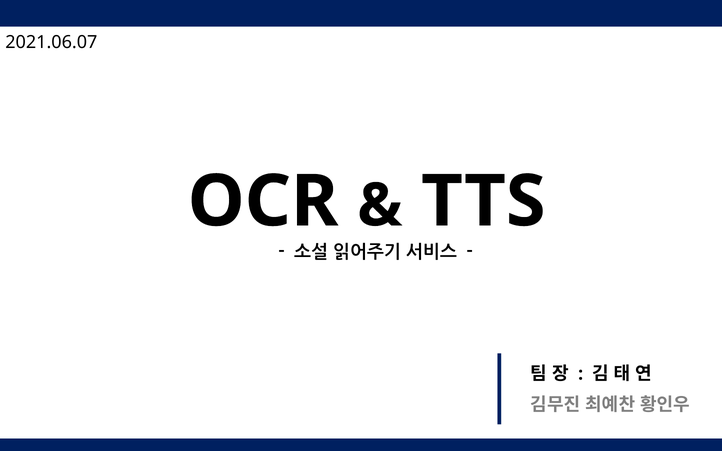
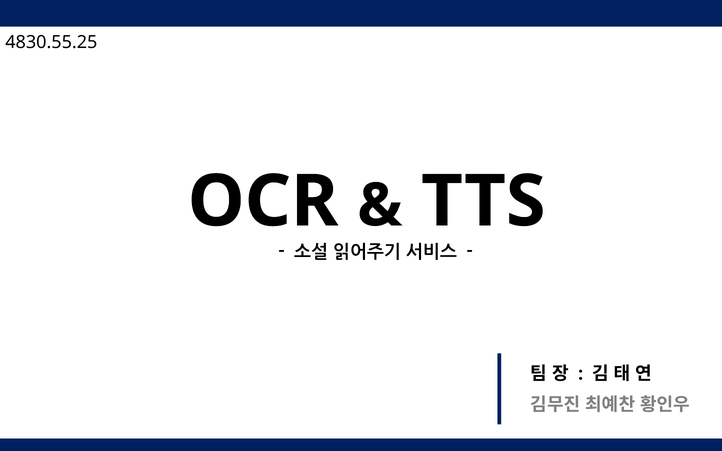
2021.06.07: 2021.06.07 -> 4830.55.25
